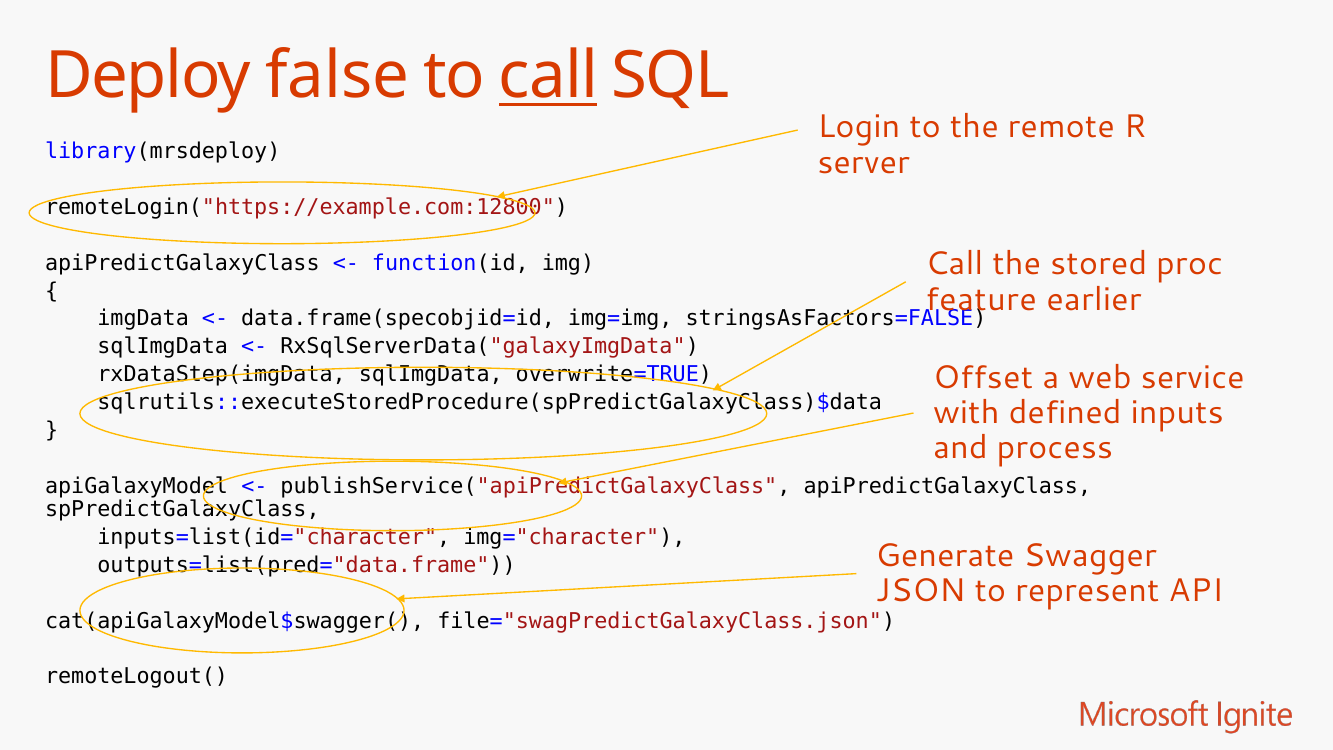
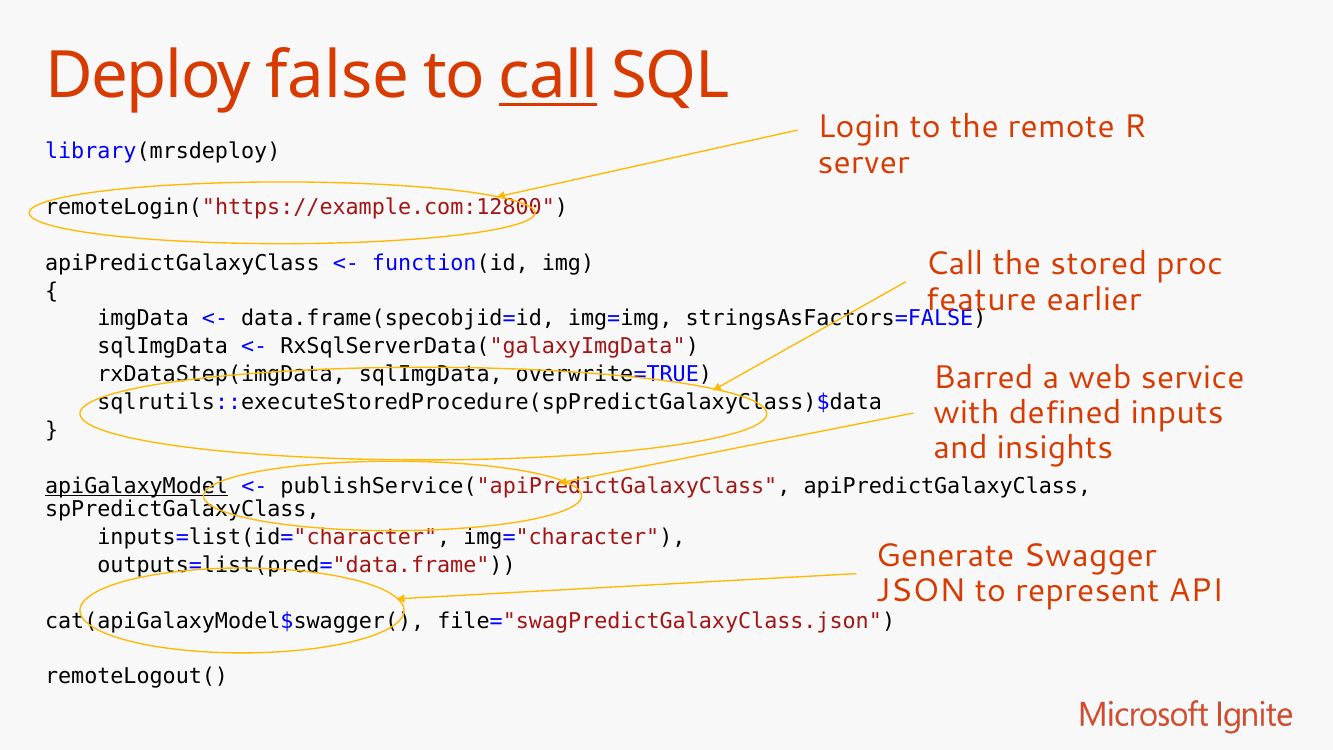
Offset: Offset -> Barred
process: process -> insights
apiGalaxyModel underline: none -> present
